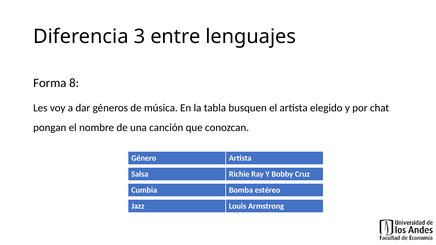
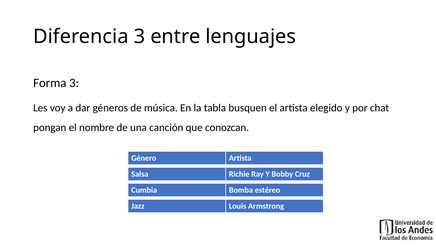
Forma 8: 8 -> 3
